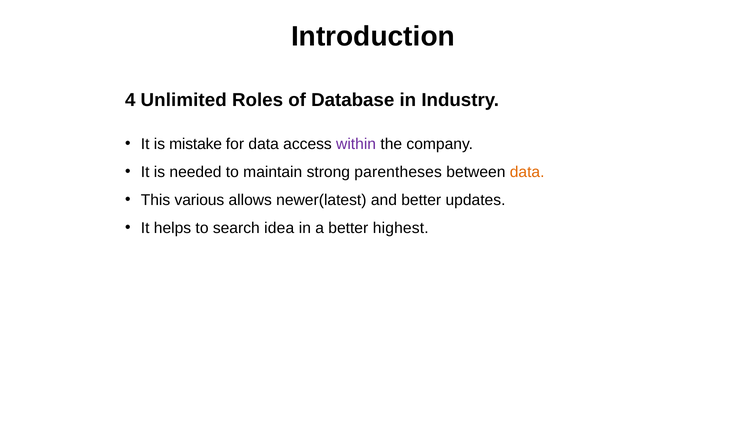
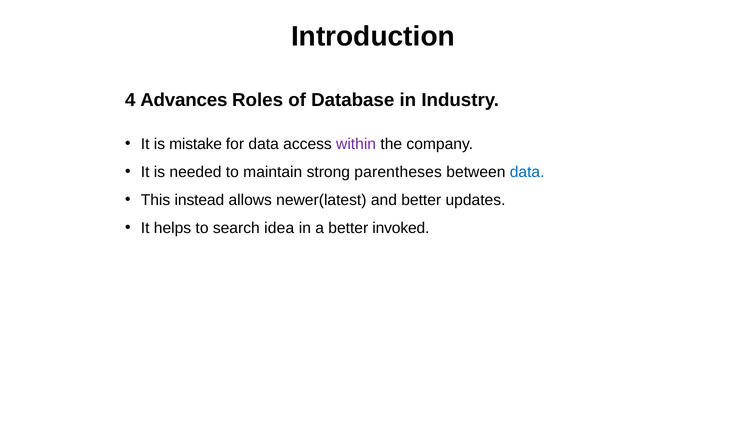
Unlimited: Unlimited -> Advances
data at (527, 172) colour: orange -> blue
various: various -> instead
highest: highest -> invoked
